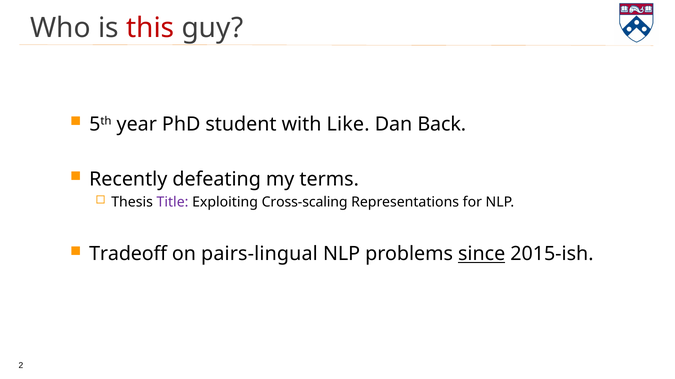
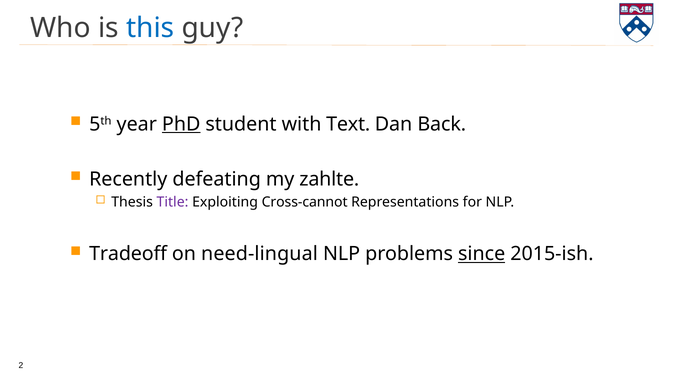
this colour: red -> blue
PhD underline: none -> present
Like: Like -> Text
terms: terms -> zahlte
Cross-scaling: Cross-scaling -> Cross-cannot
pairs-lingual: pairs-lingual -> need-lingual
